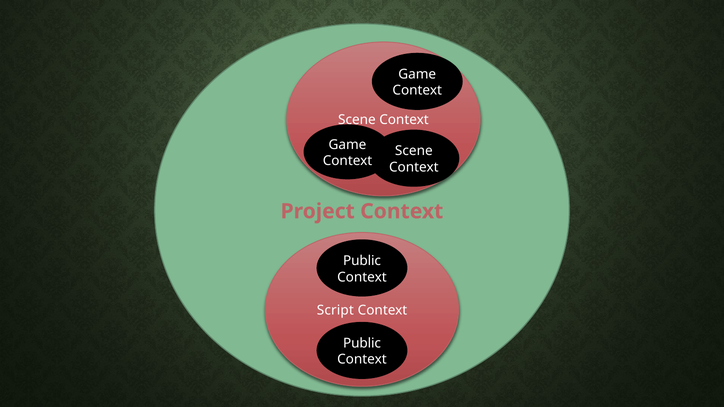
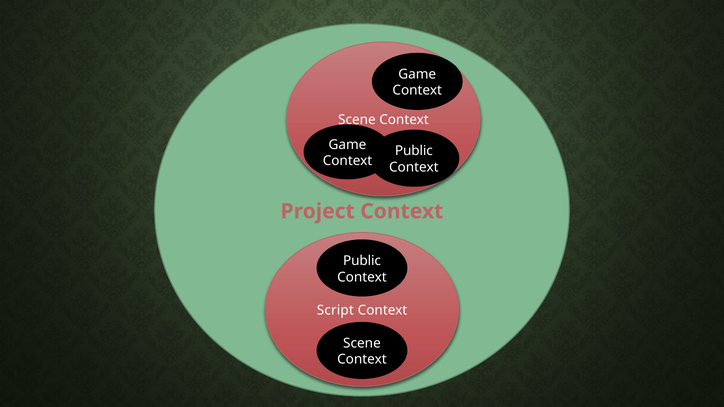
Scene at (414, 151): Scene -> Public
Public at (362, 343): Public -> Scene
